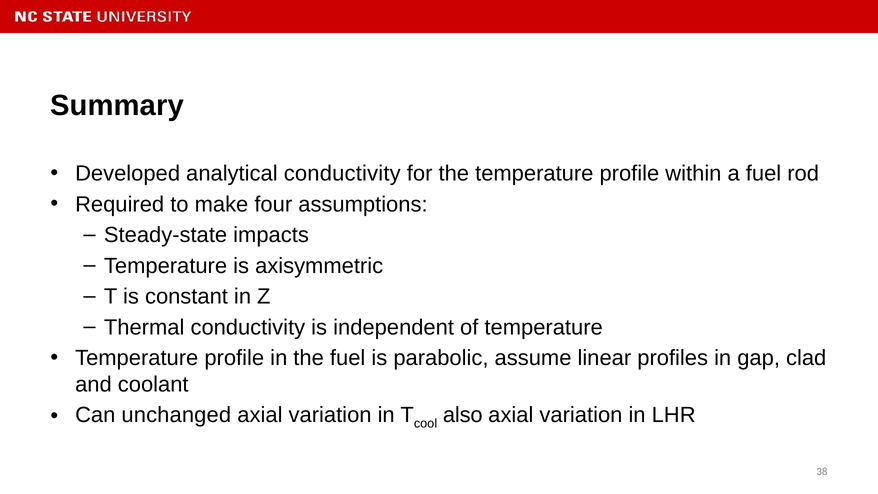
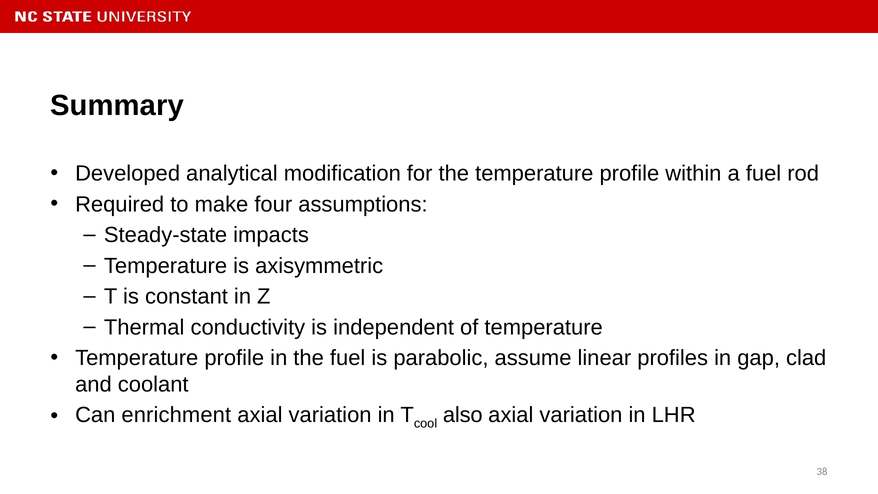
analytical conductivity: conductivity -> modification
unchanged: unchanged -> enrichment
